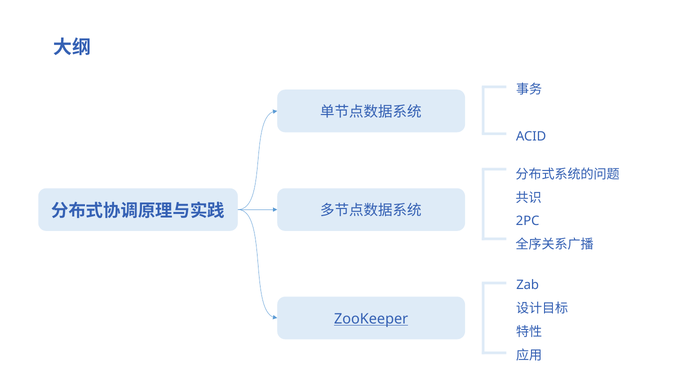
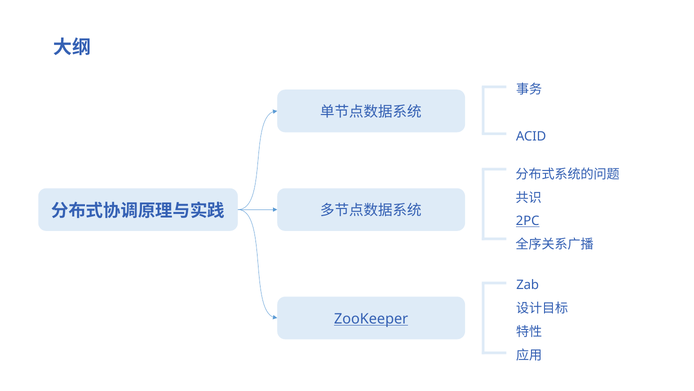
2PC underline: none -> present
